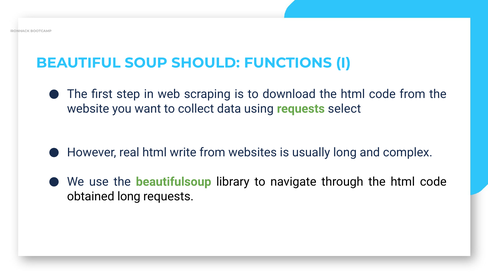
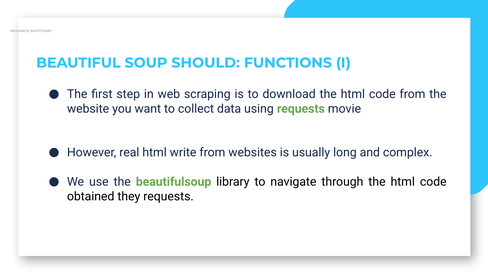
select: select -> movie
obtained long: long -> they
